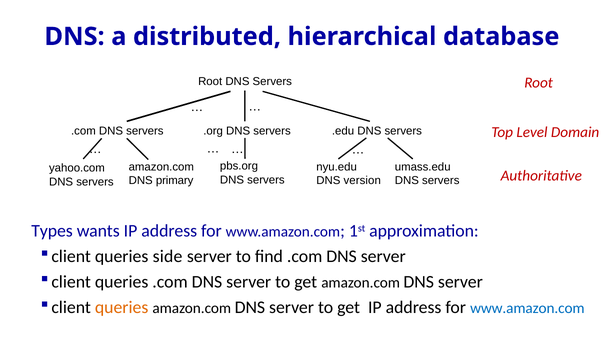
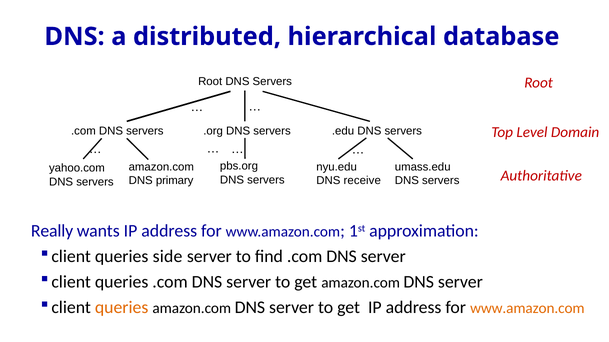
version: version -> receive
Types: Types -> Really
www.amazon.com at (527, 309) colour: blue -> orange
